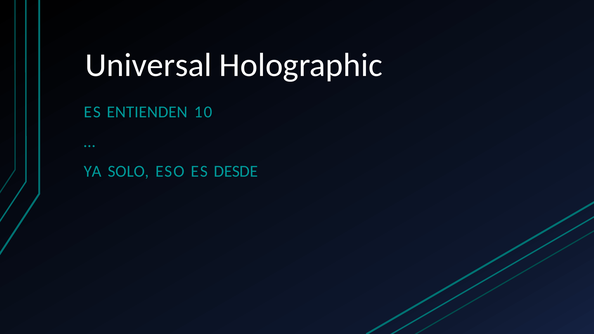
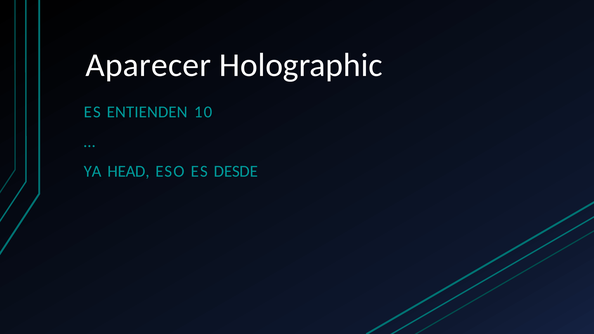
Universal: Universal -> Aparecer
SOLO: SOLO -> HEAD
